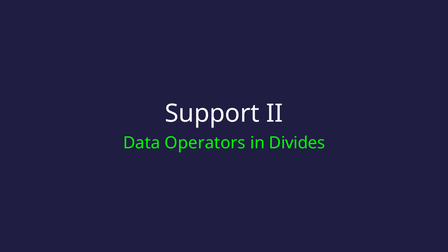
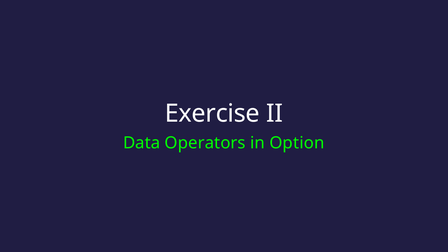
Support: Support -> Exercise
Divides: Divides -> Option
